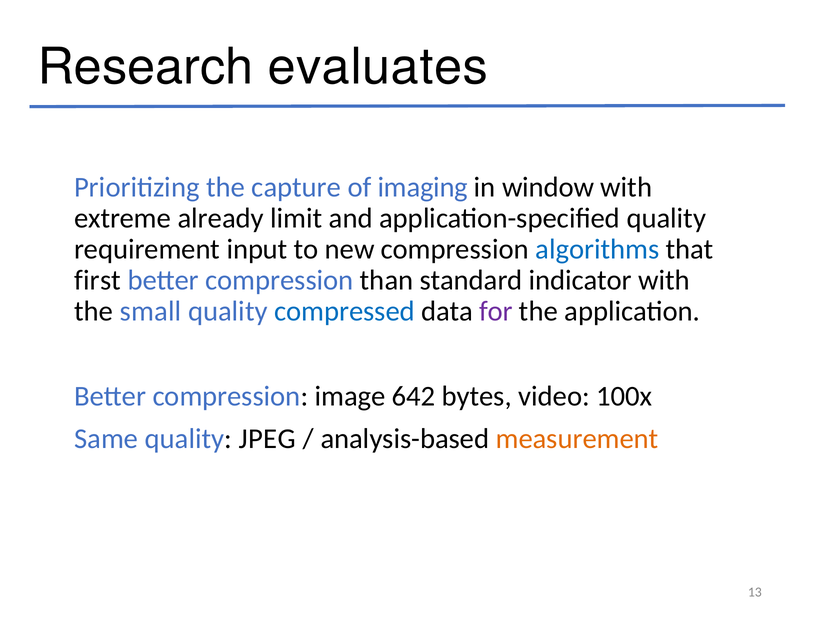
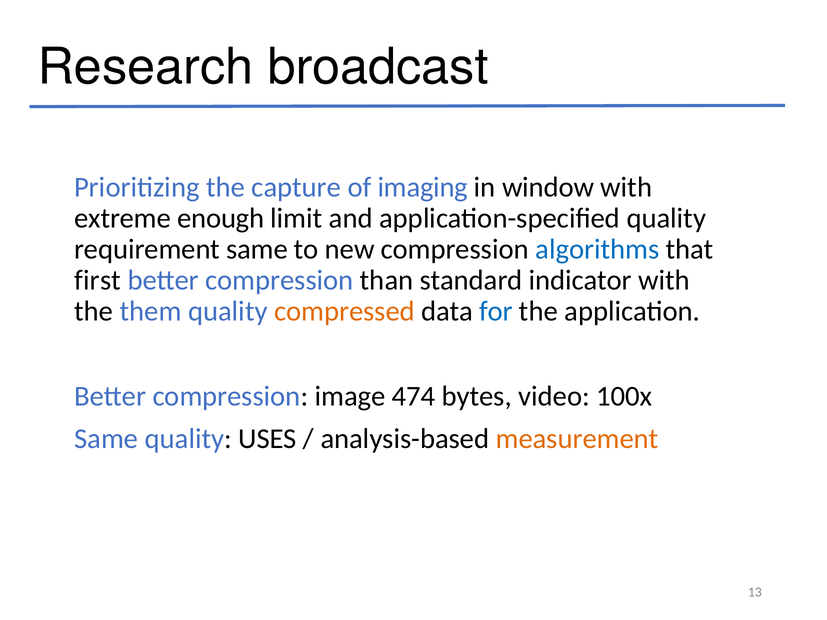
evaluates: evaluates -> broadcast
already: already -> enough
requirement input: input -> same
small: small -> them
compressed colour: blue -> orange
for colour: purple -> blue
642: 642 -> 474
JPEG: JPEG -> USES
